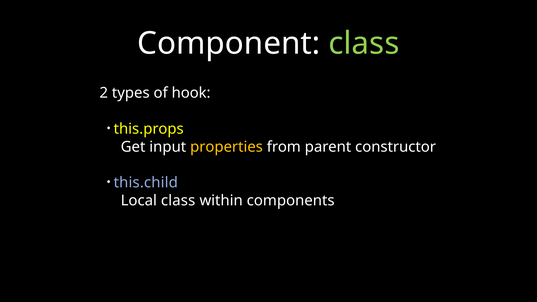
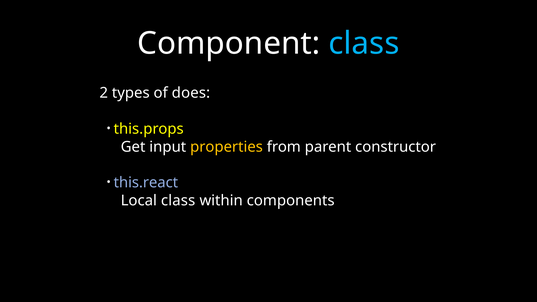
class at (364, 43) colour: light green -> light blue
hook: hook -> does
this.child: this.child -> this.react
